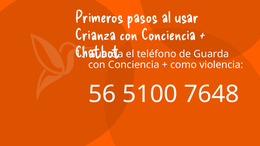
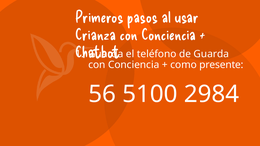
violencia: violencia -> presente
7648: 7648 -> 2984
